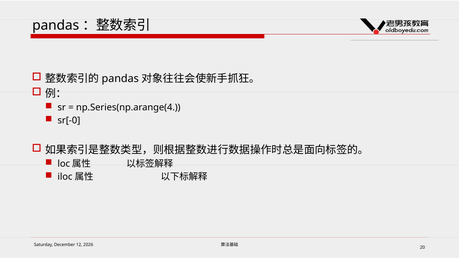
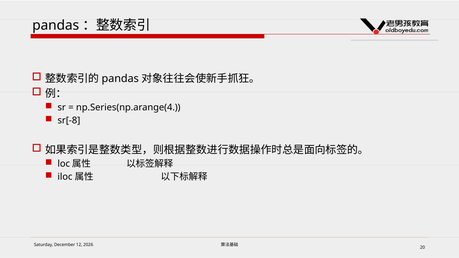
sr[-0: sr[-0 -> sr[-8
